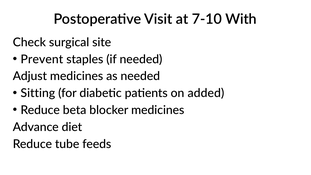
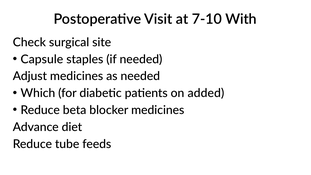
Prevent: Prevent -> Capsule
Sitting: Sitting -> Which
